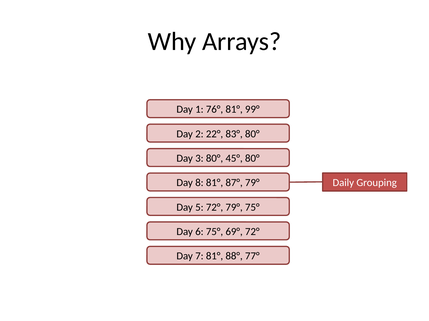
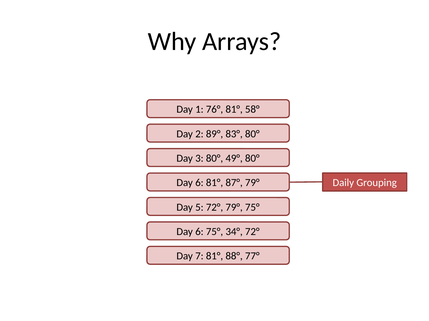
99°: 99° -> 58°
22°: 22° -> 89°
45°: 45° -> 49°
8 at (199, 183): 8 -> 6
69°: 69° -> 34°
